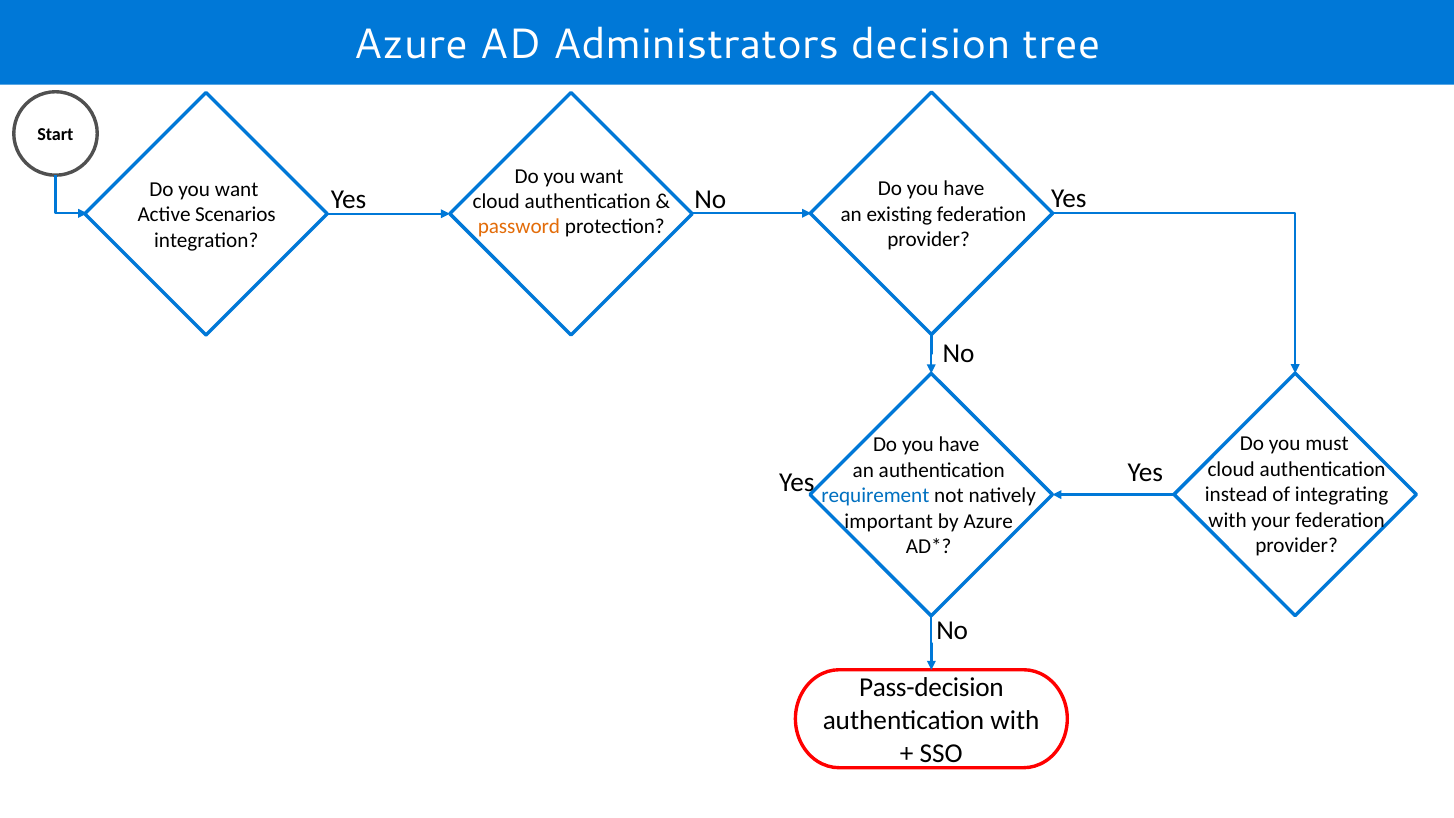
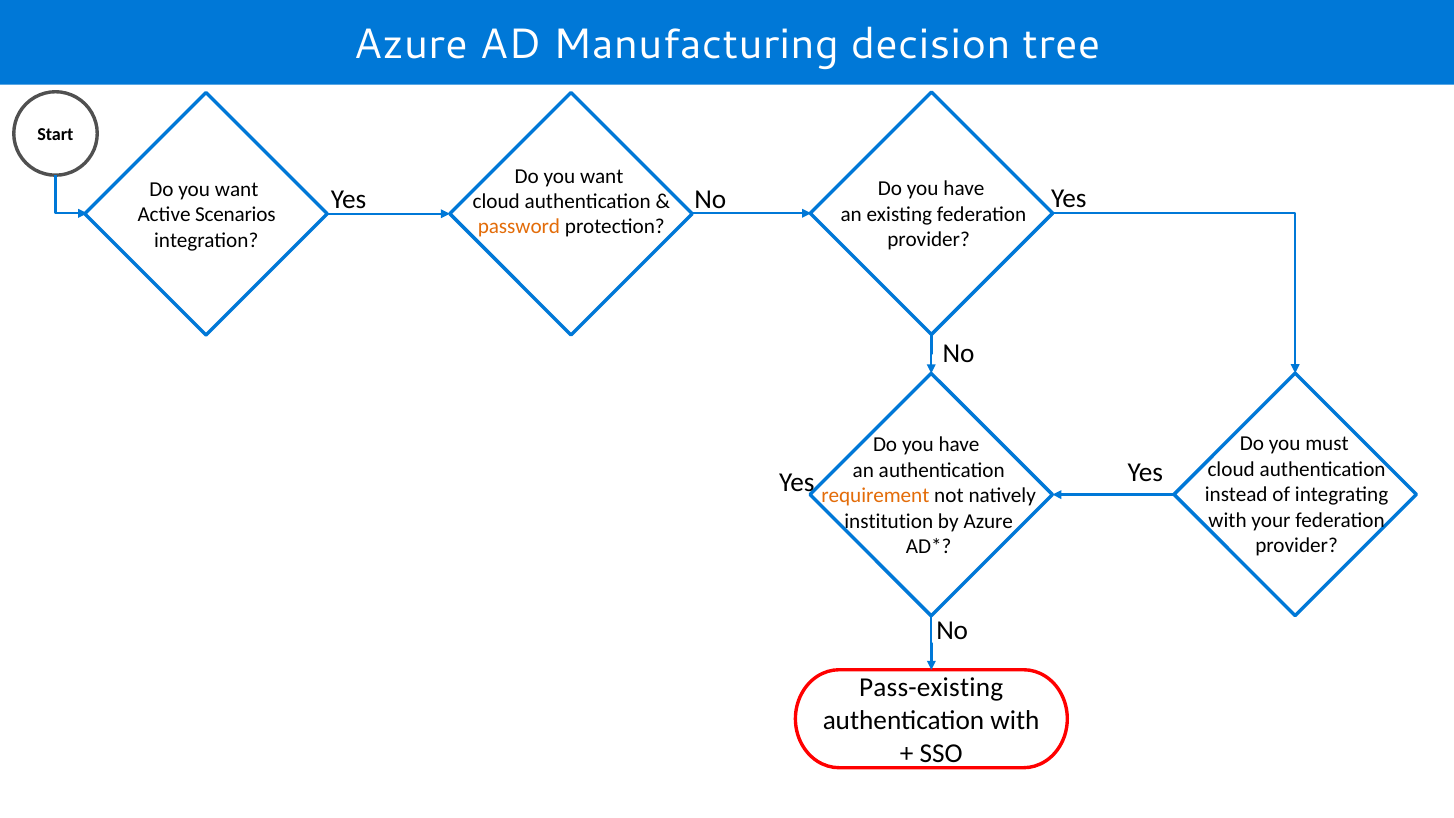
Administrators: Administrators -> Manufacturing
requirement colour: blue -> orange
important: important -> institution
Pass-decision: Pass-decision -> Pass-existing
